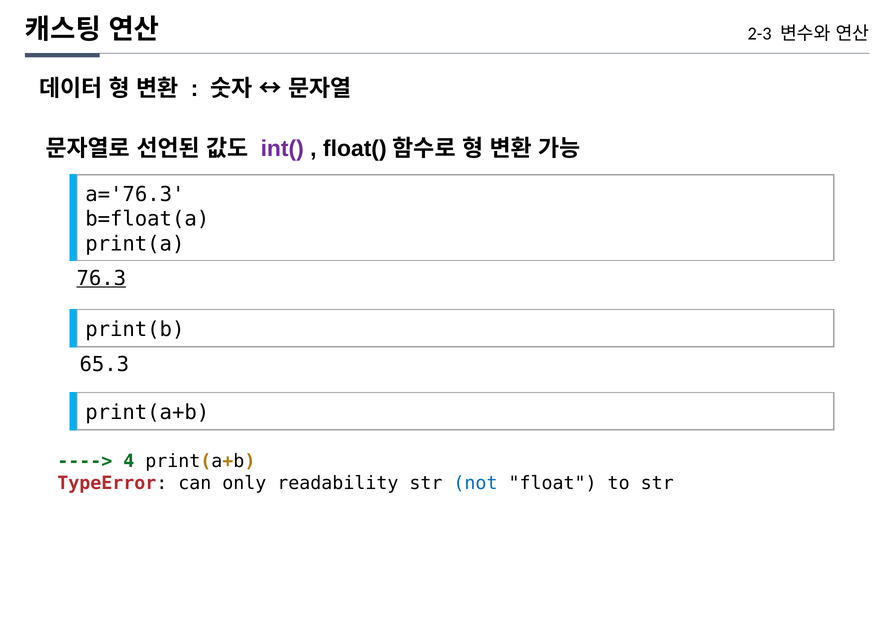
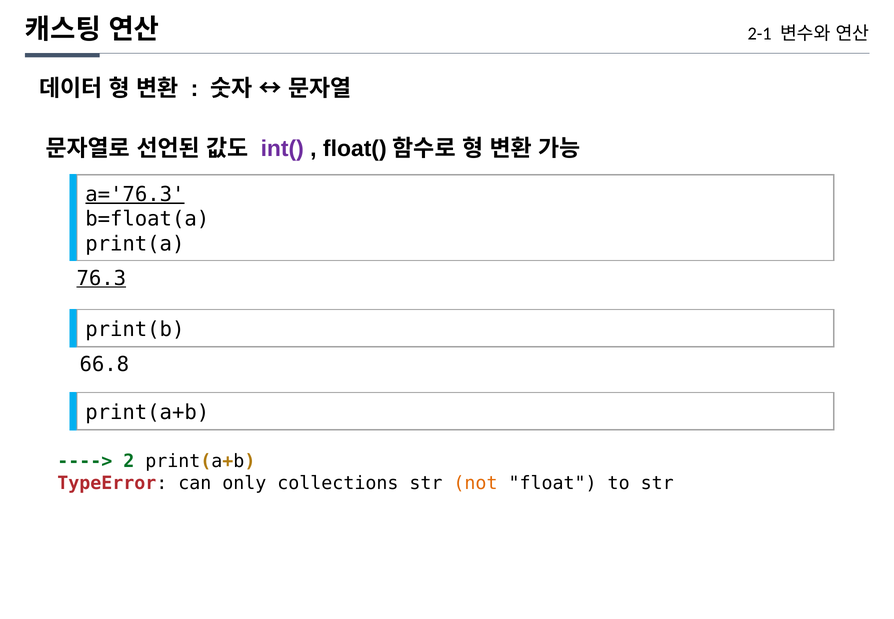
2-3: 2-3 -> 2-1
a='76.3 underline: none -> present
65.3: 65.3 -> 66.8
4: 4 -> 2
readability: readability -> collections
not colour: blue -> orange
